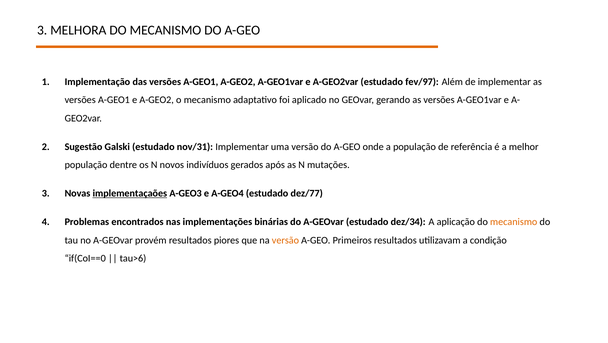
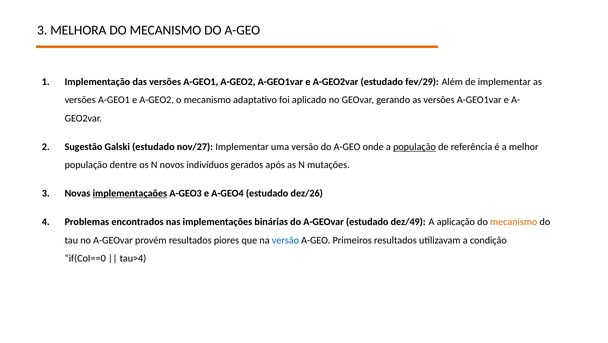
fev/97: fev/97 -> fev/29
nov/31: nov/31 -> nov/27
população at (415, 147) underline: none -> present
dez/77: dez/77 -> dez/26
dez/34: dez/34 -> dez/49
versão at (285, 240) colour: orange -> blue
tau>6: tau>6 -> tau>4
